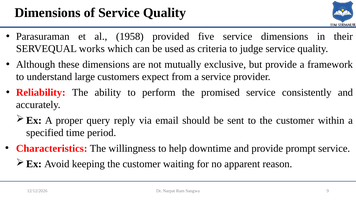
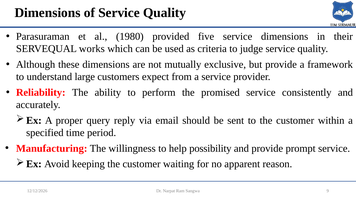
1958: 1958 -> 1980
Characteristics: Characteristics -> Manufacturing
downtime: downtime -> possibility
